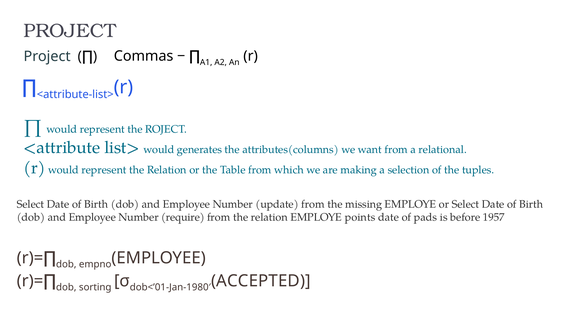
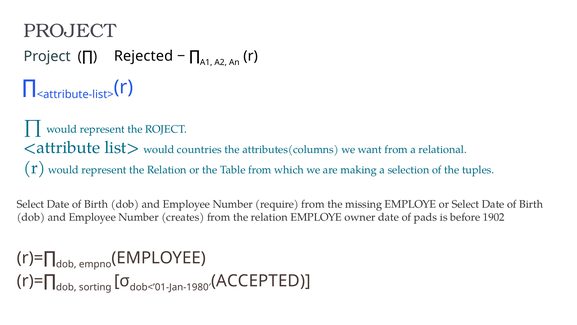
Commas: Commas -> Rejected
generates: generates -> countries
update: update -> require
require: require -> creates
points: points -> owner
1957: 1957 -> 1902
